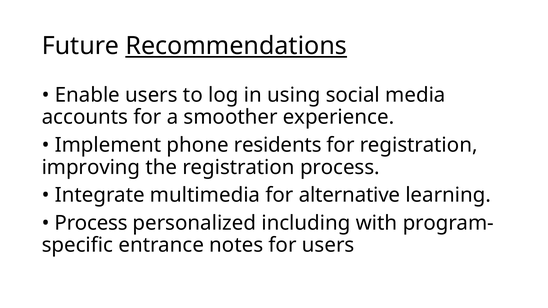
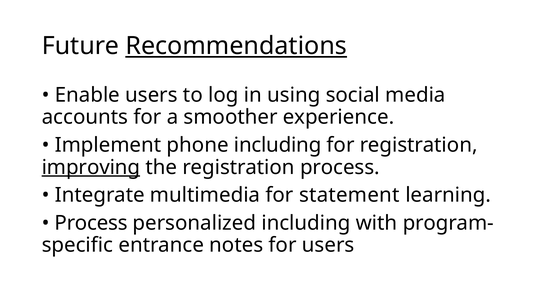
phone residents: residents -> including
improving underline: none -> present
alternative: alternative -> statement
